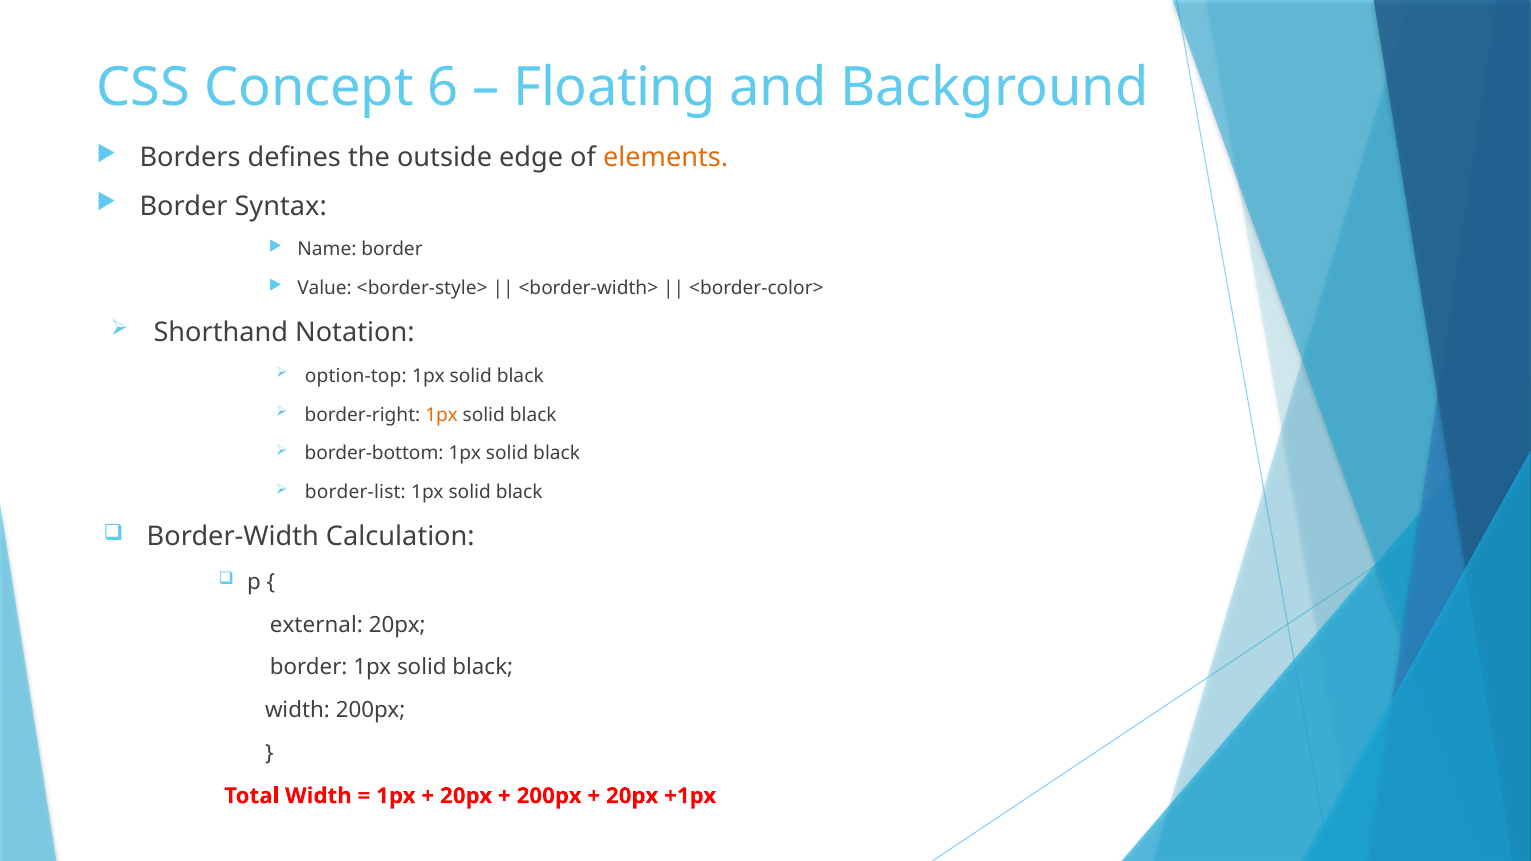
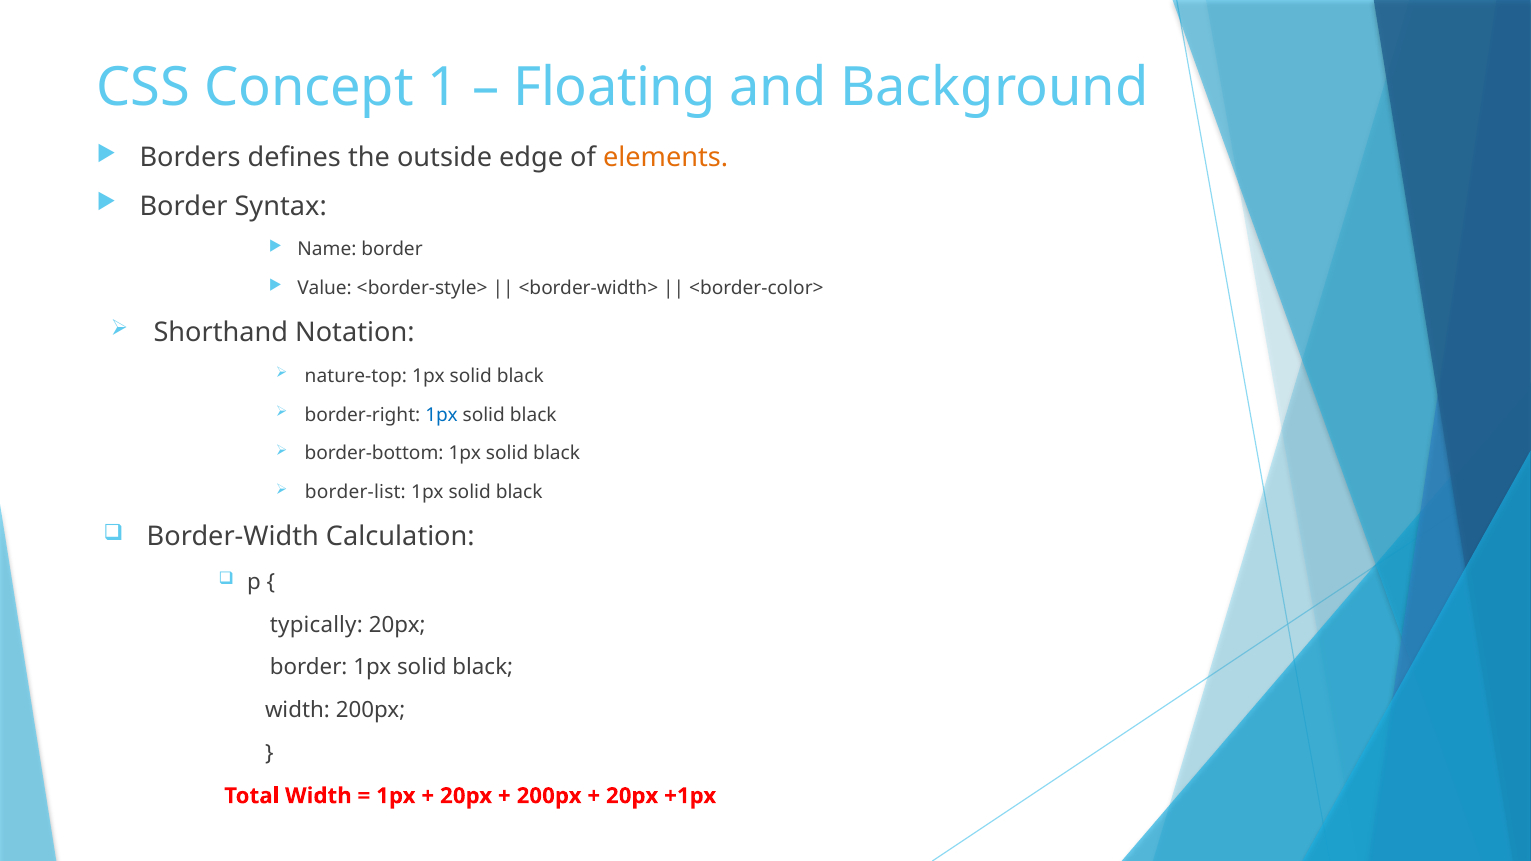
6: 6 -> 1
option-top: option-top -> nature-top
1px at (442, 415) colour: orange -> blue
external: external -> typically
